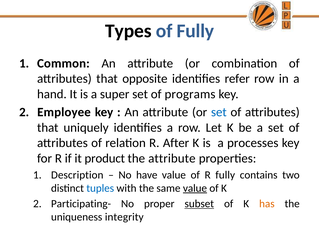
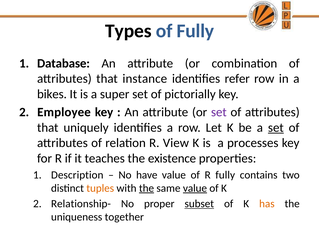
Common: Common -> Database
opposite: opposite -> instance
hand: hand -> bikes
programs: programs -> pictorially
set at (219, 112) colour: blue -> purple
set at (276, 128) underline: none -> present
After: After -> View
product: product -> teaches
the attribute: attribute -> existence
tuples colour: blue -> orange
the at (147, 188) underline: none -> present
Participating-: Participating- -> Relationship-
integrity: integrity -> together
